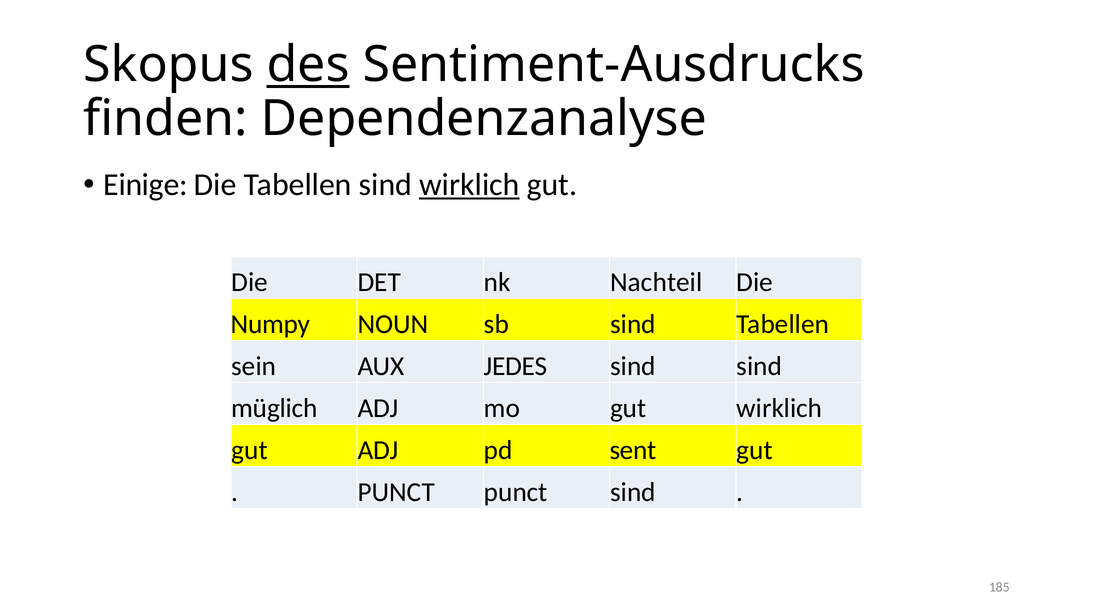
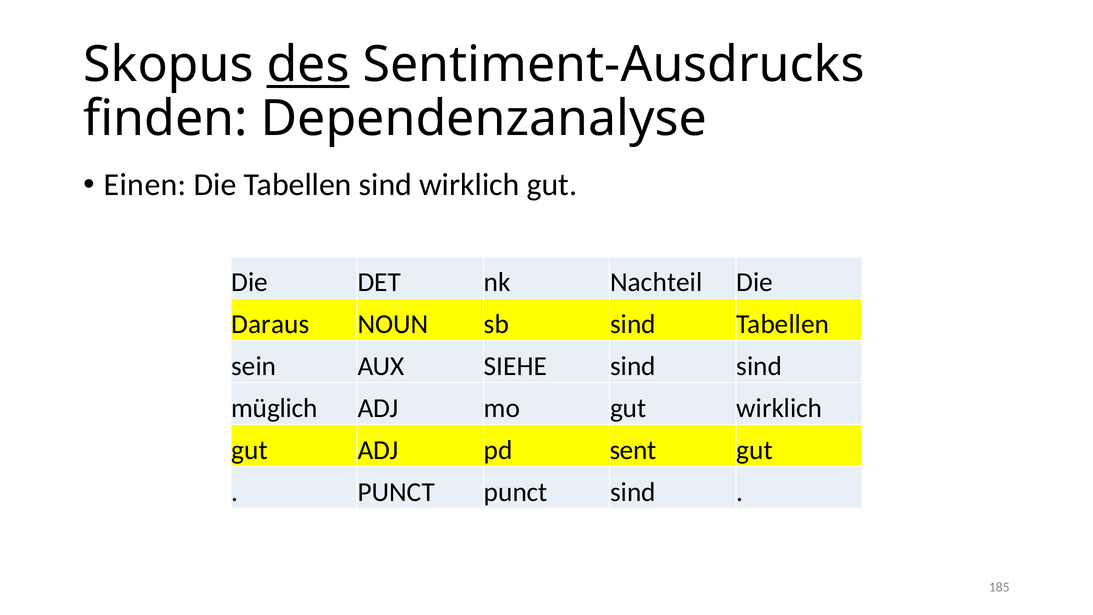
Einige: Einige -> Einen
wirklich at (469, 185) underline: present -> none
Numpy: Numpy -> Daraus
JEDES: JEDES -> SIEHE
